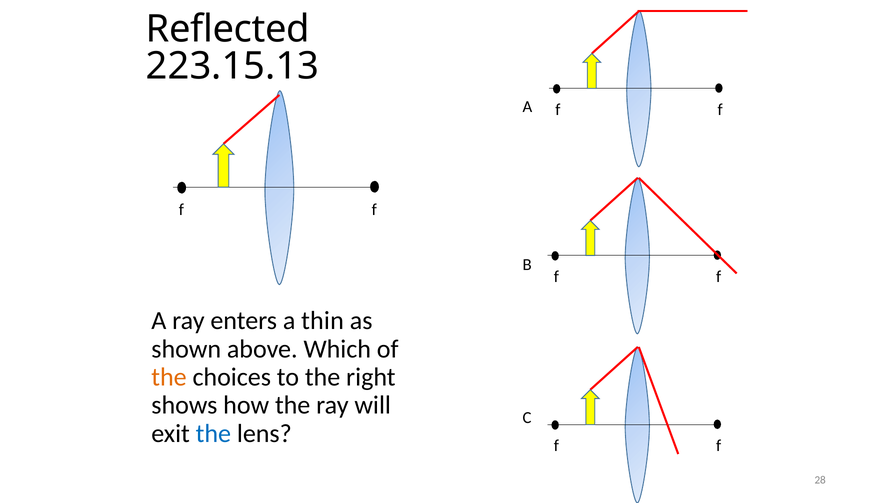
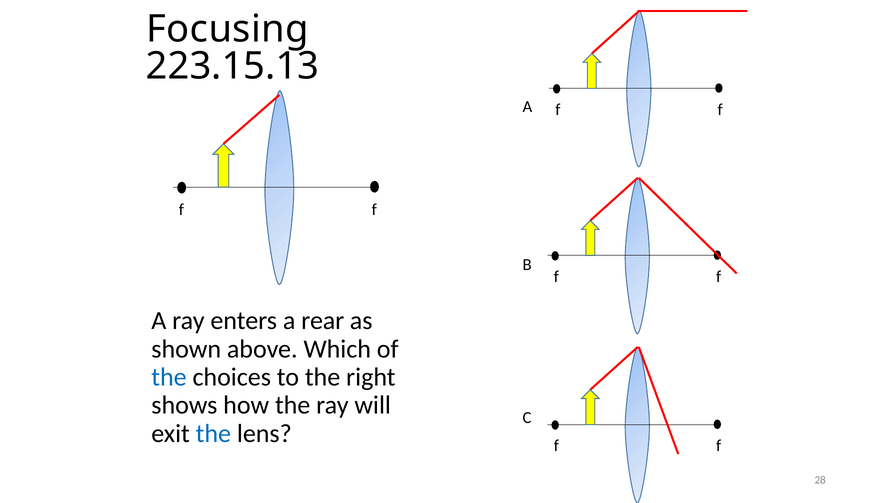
Reflected: Reflected -> Focusing
thin: thin -> rear
the at (169, 377) colour: orange -> blue
